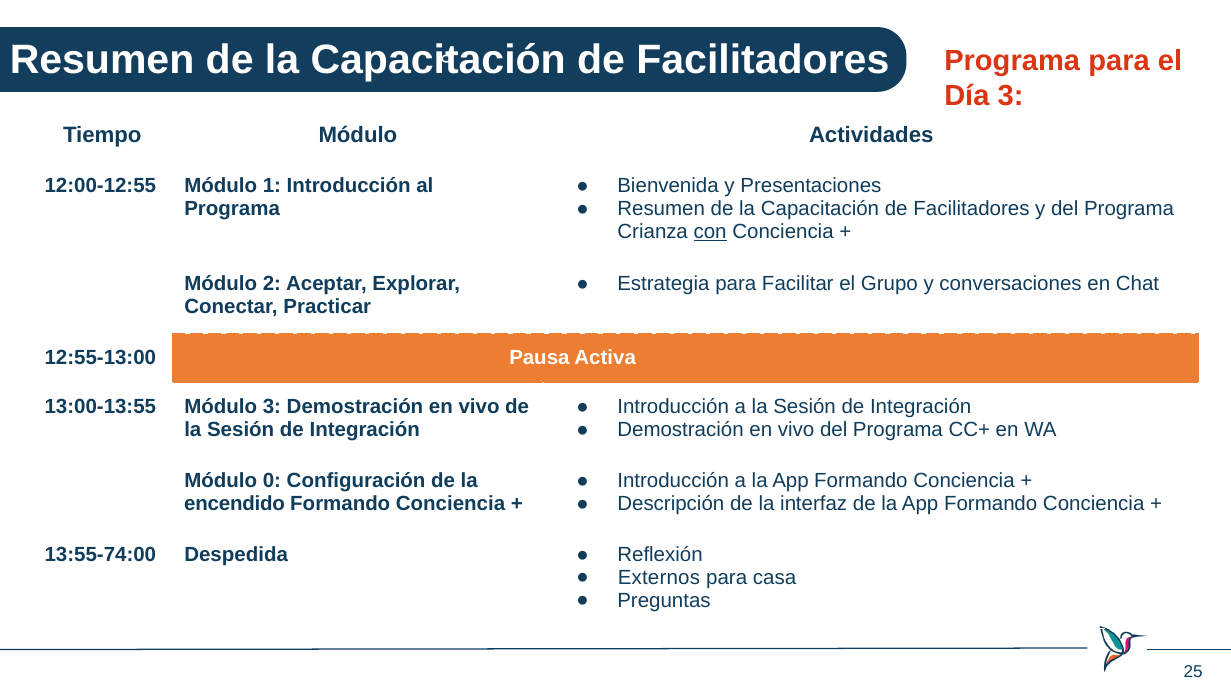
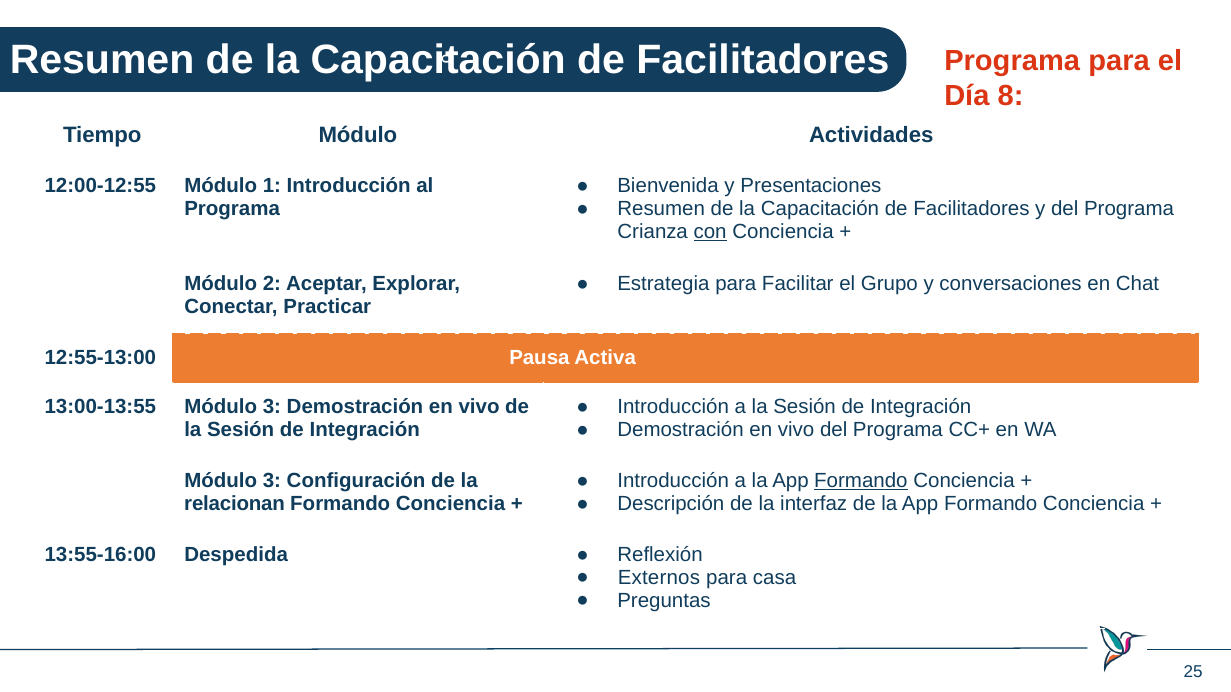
Día 3: 3 -> 8
Formando at (861, 481) underline: none -> present
0 at (272, 481): 0 -> 3
encendido: encendido -> relacionan
13:55-74:00: 13:55-74:00 -> 13:55-16:00
